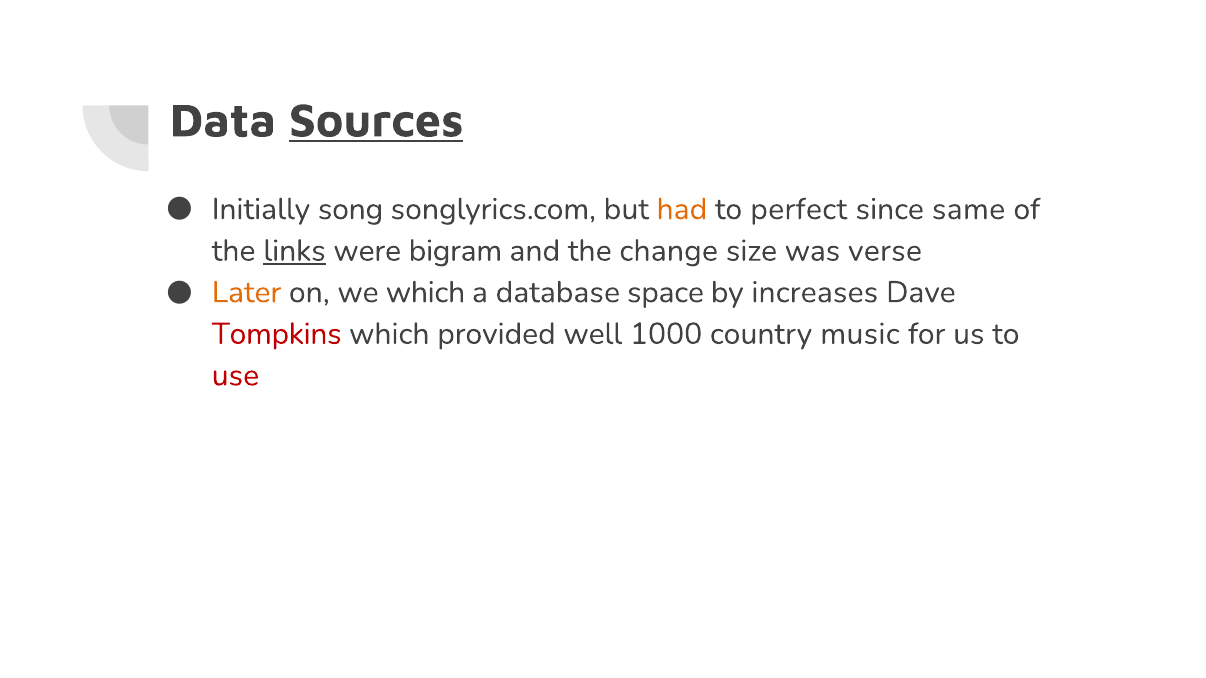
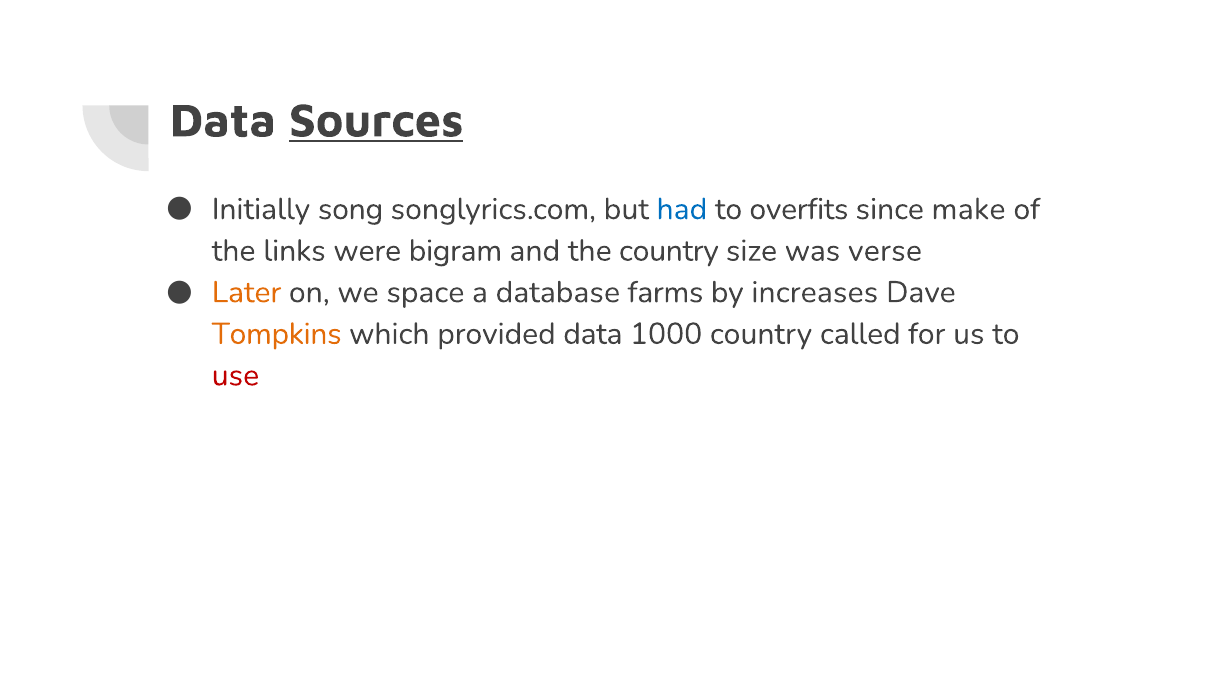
had colour: orange -> blue
perfect: perfect -> overfits
same: same -> make
links underline: present -> none
the change: change -> country
we which: which -> space
space: space -> farms
Tompkins colour: red -> orange
provided well: well -> data
music: music -> called
